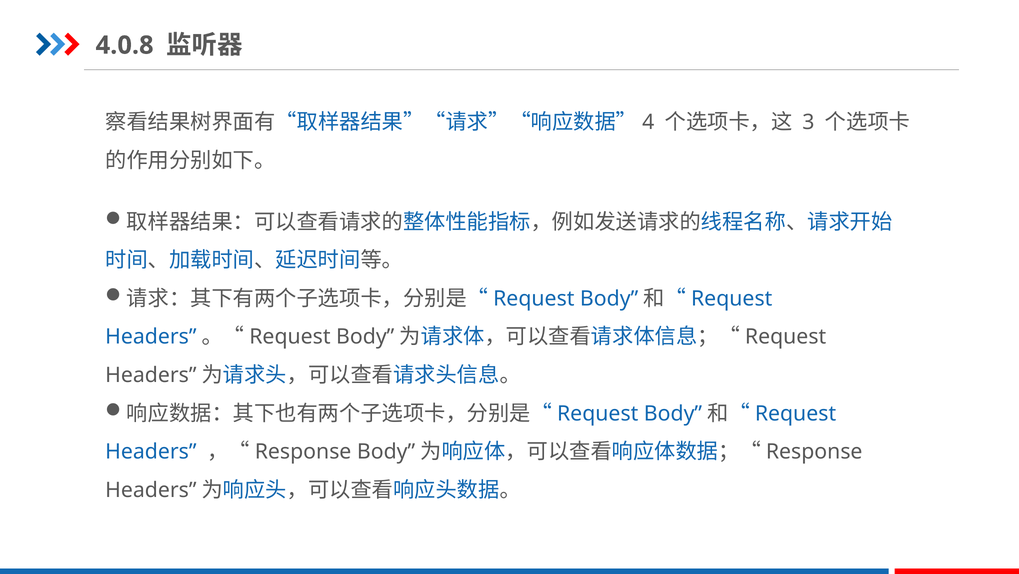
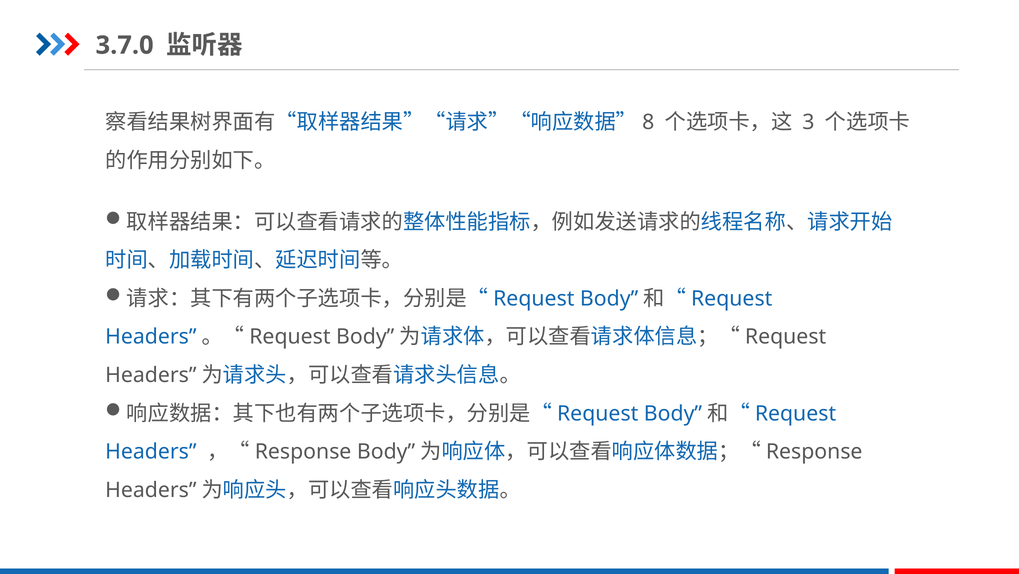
4.0.8: 4.0.8 -> 3.7.0
4: 4 -> 8
